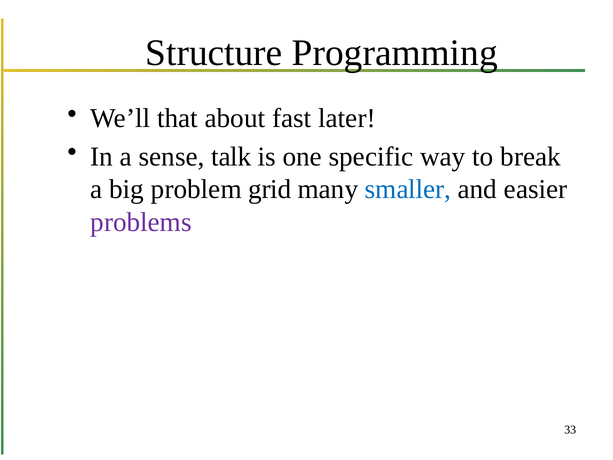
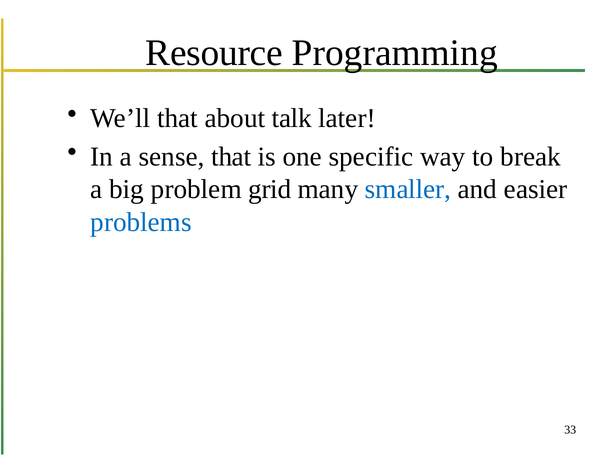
Structure: Structure -> Resource
fast: fast -> talk
sense talk: talk -> that
problems colour: purple -> blue
